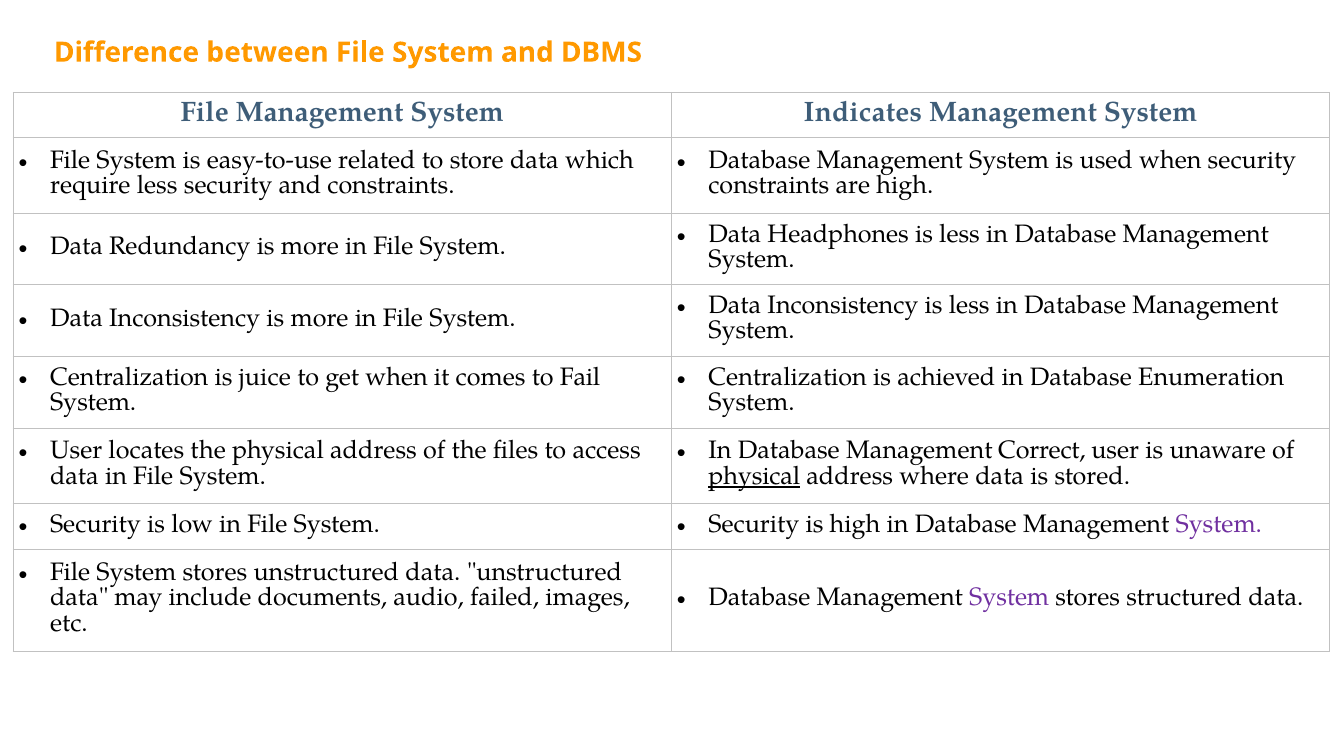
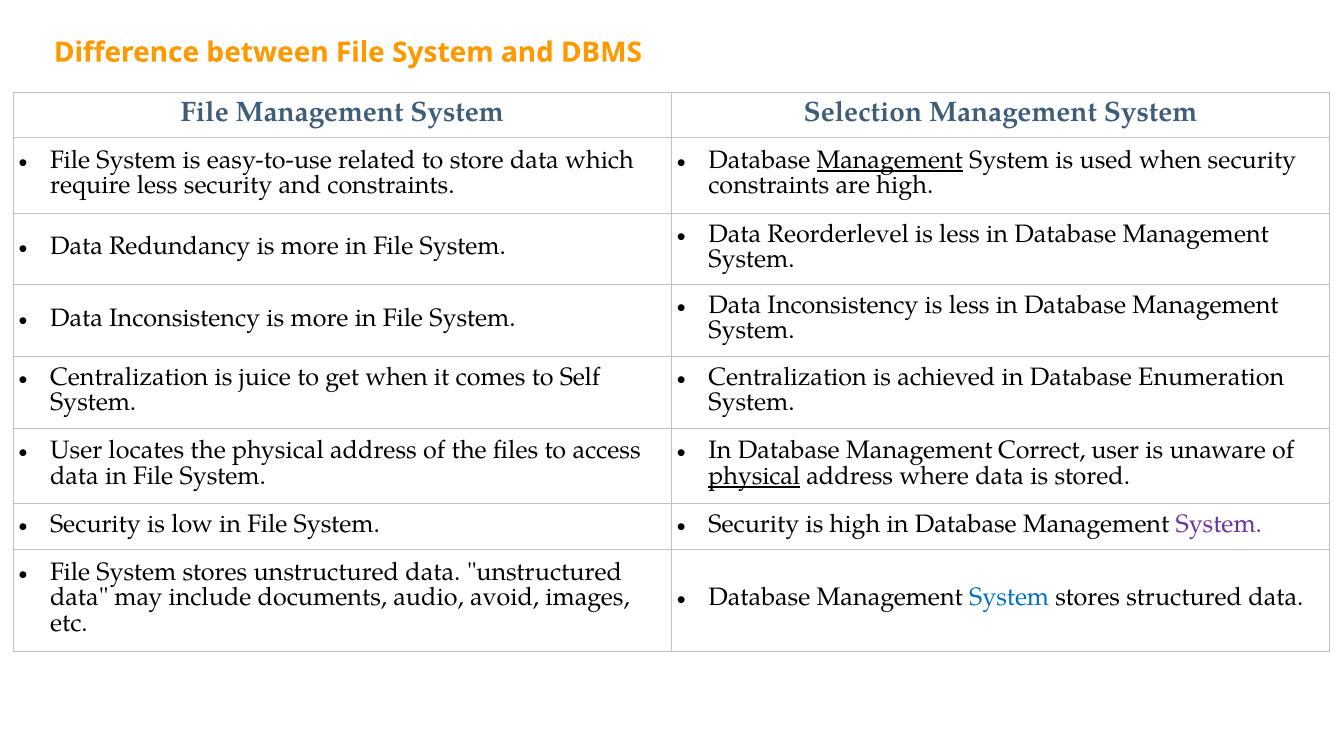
Indicates: Indicates -> Selection
Management at (890, 160) underline: none -> present
Headphones: Headphones -> Reorderlevel
Fail: Fail -> Self
System at (1009, 597) colour: purple -> blue
failed: failed -> avoid
